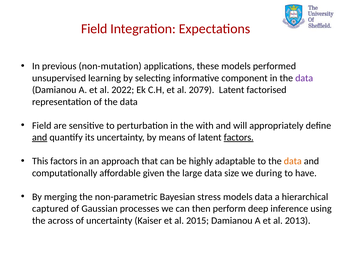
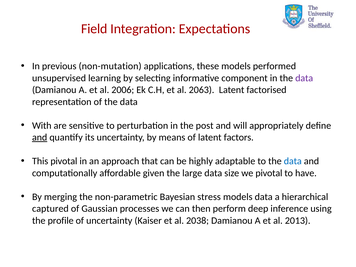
2022: 2022 -> 2006
2079: 2079 -> 2063
Field at (42, 126): Field -> With
with: with -> post
factors at (239, 137) underline: present -> none
This factors: factors -> pivotal
data at (293, 161) colour: orange -> blue
we during: during -> pivotal
across: across -> profile
2015: 2015 -> 2038
